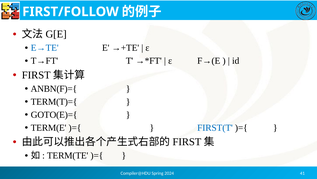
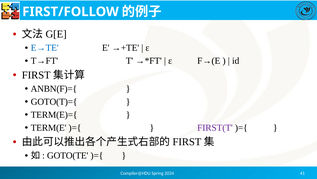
TERM(T)={: TERM(T)={ -> GOTO(T)={
GOTO(E)={: GOTO(E)={ -> TERM(E)={
FIRST(T colour: blue -> purple
TERM(TE: TERM(TE -> GOTO(TE
